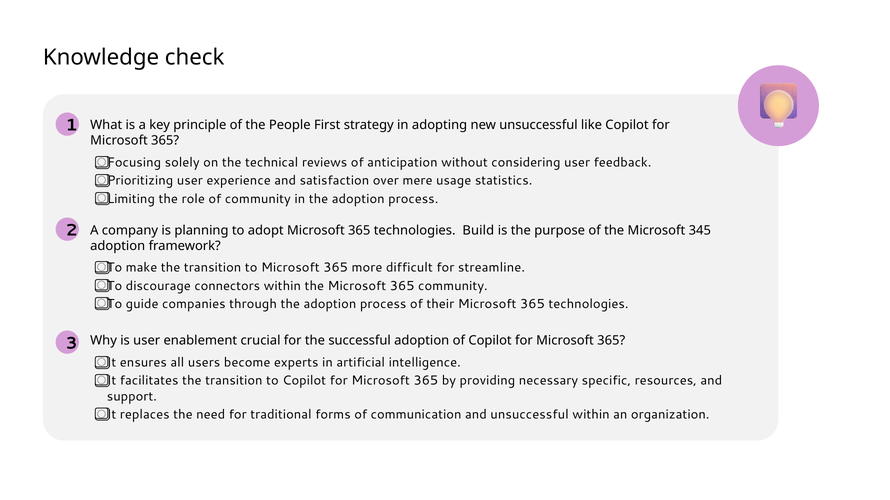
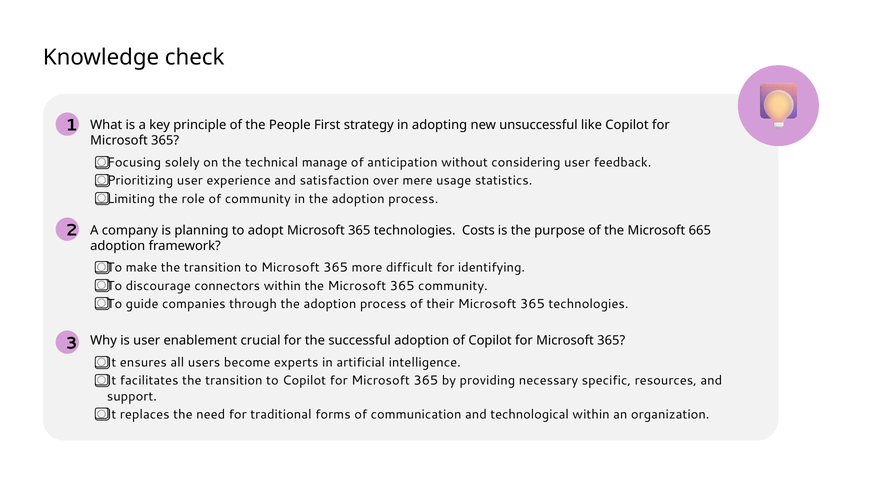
reviews: reviews -> manage
Build: Build -> Costs
345: 345 -> 665
streamline: streamline -> identifying
and unsuccessful: unsuccessful -> technological
